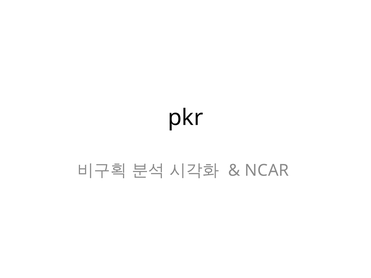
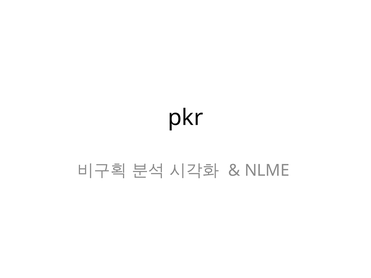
NCAR: NCAR -> NLME
